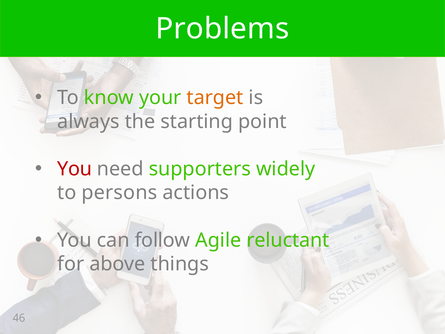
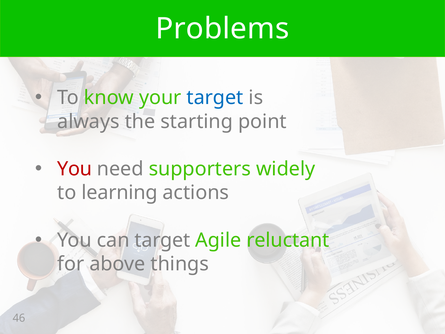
target at (215, 98) colour: orange -> blue
persons: persons -> learning
can follow: follow -> target
